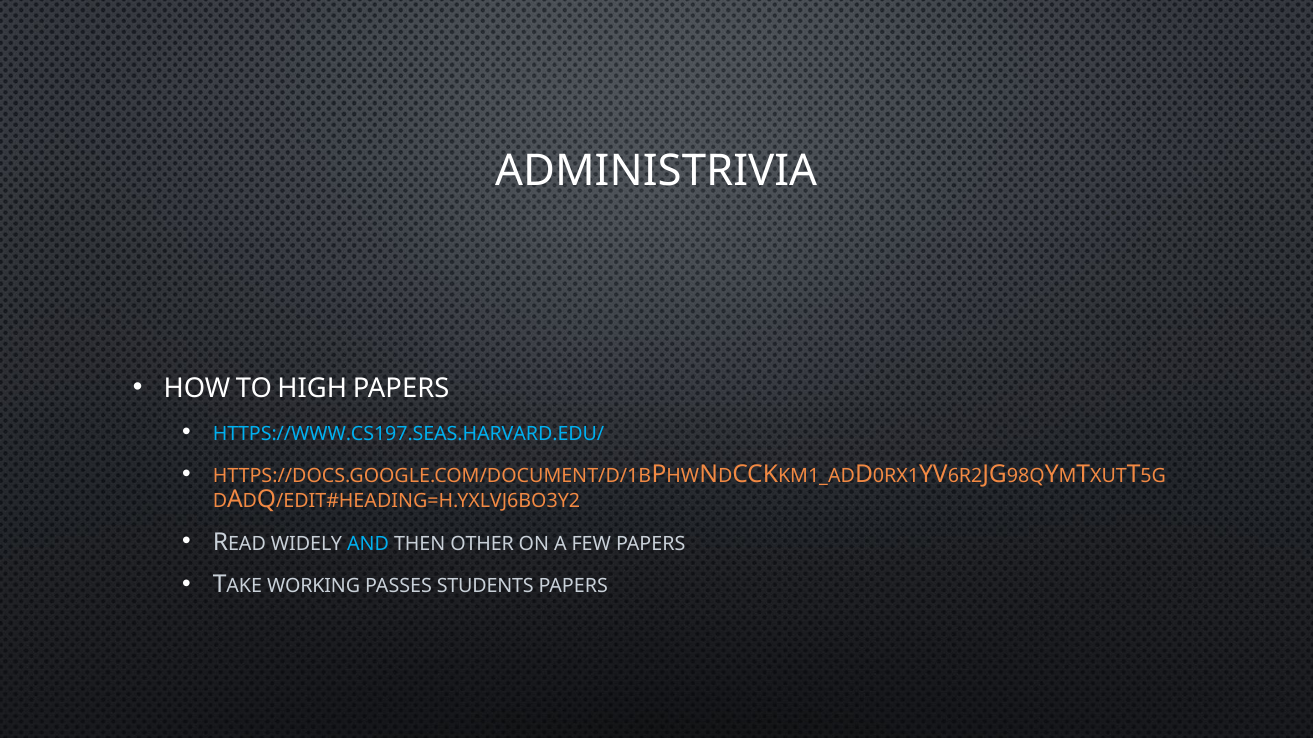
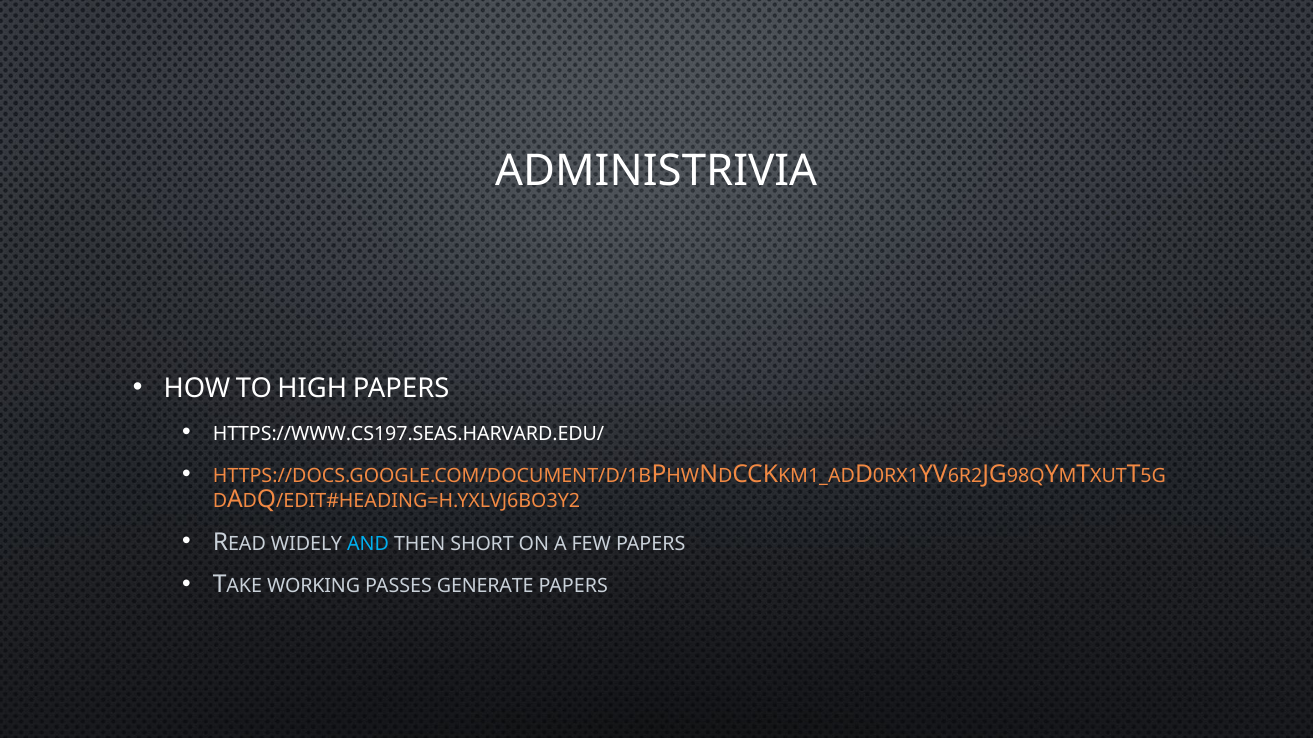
HTTPS://WWW.CS197.SEAS.HARVARD.EDU/ colour: light blue -> white
OTHER: OTHER -> SHORT
STUDENTS: STUDENTS -> GENERATE
